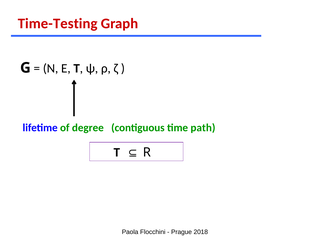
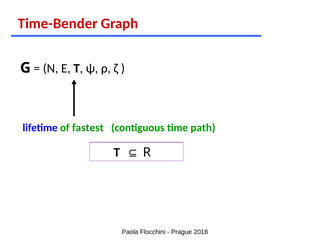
Time-Testing: Time-Testing -> Time-Bender
degree: degree -> fastest
